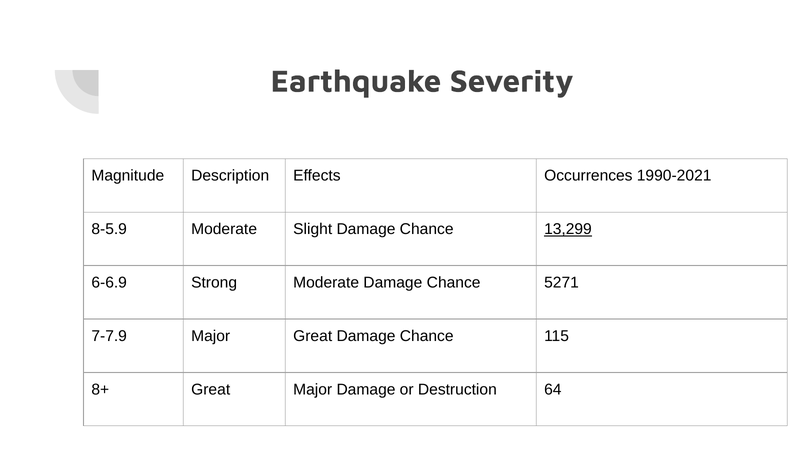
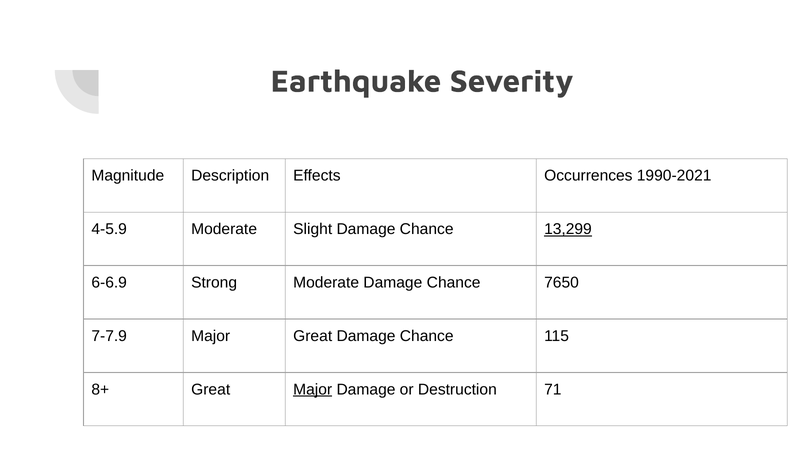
8-5.9: 8-5.9 -> 4-5.9
5271: 5271 -> 7650
Major at (313, 389) underline: none -> present
64: 64 -> 71
